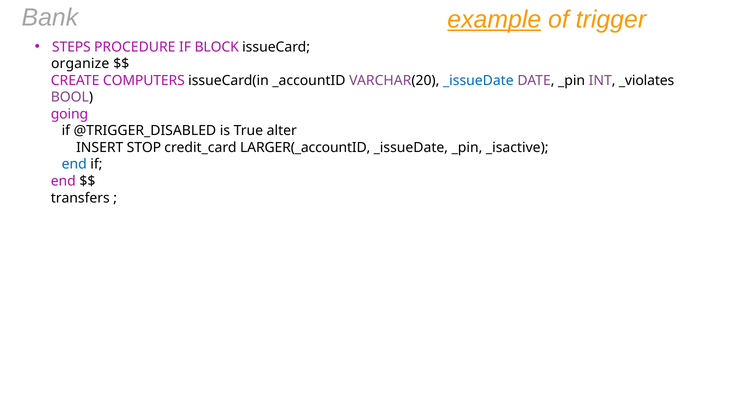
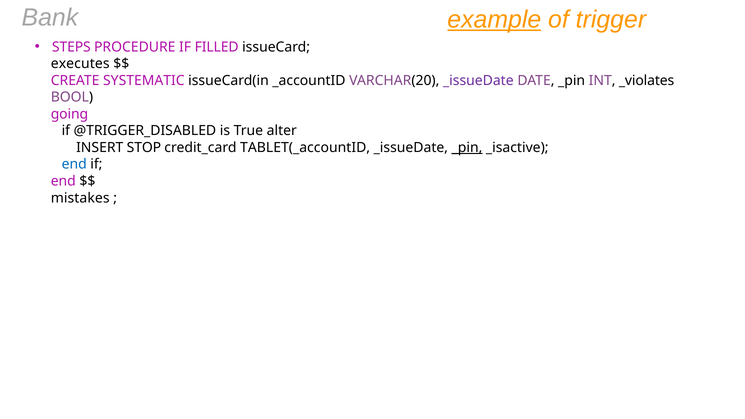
BLOCK: BLOCK -> FILLED
organize: organize -> executes
COMPUTERS: COMPUTERS -> SYSTEMATIC
_issueDate at (478, 81) colour: blue -> purple
LARGER(_accountID: LARGER(_accountID -> TABLET(_accountID
_pin at (467, 148) underline: none -> present
transfers: transfers -> mistakes
